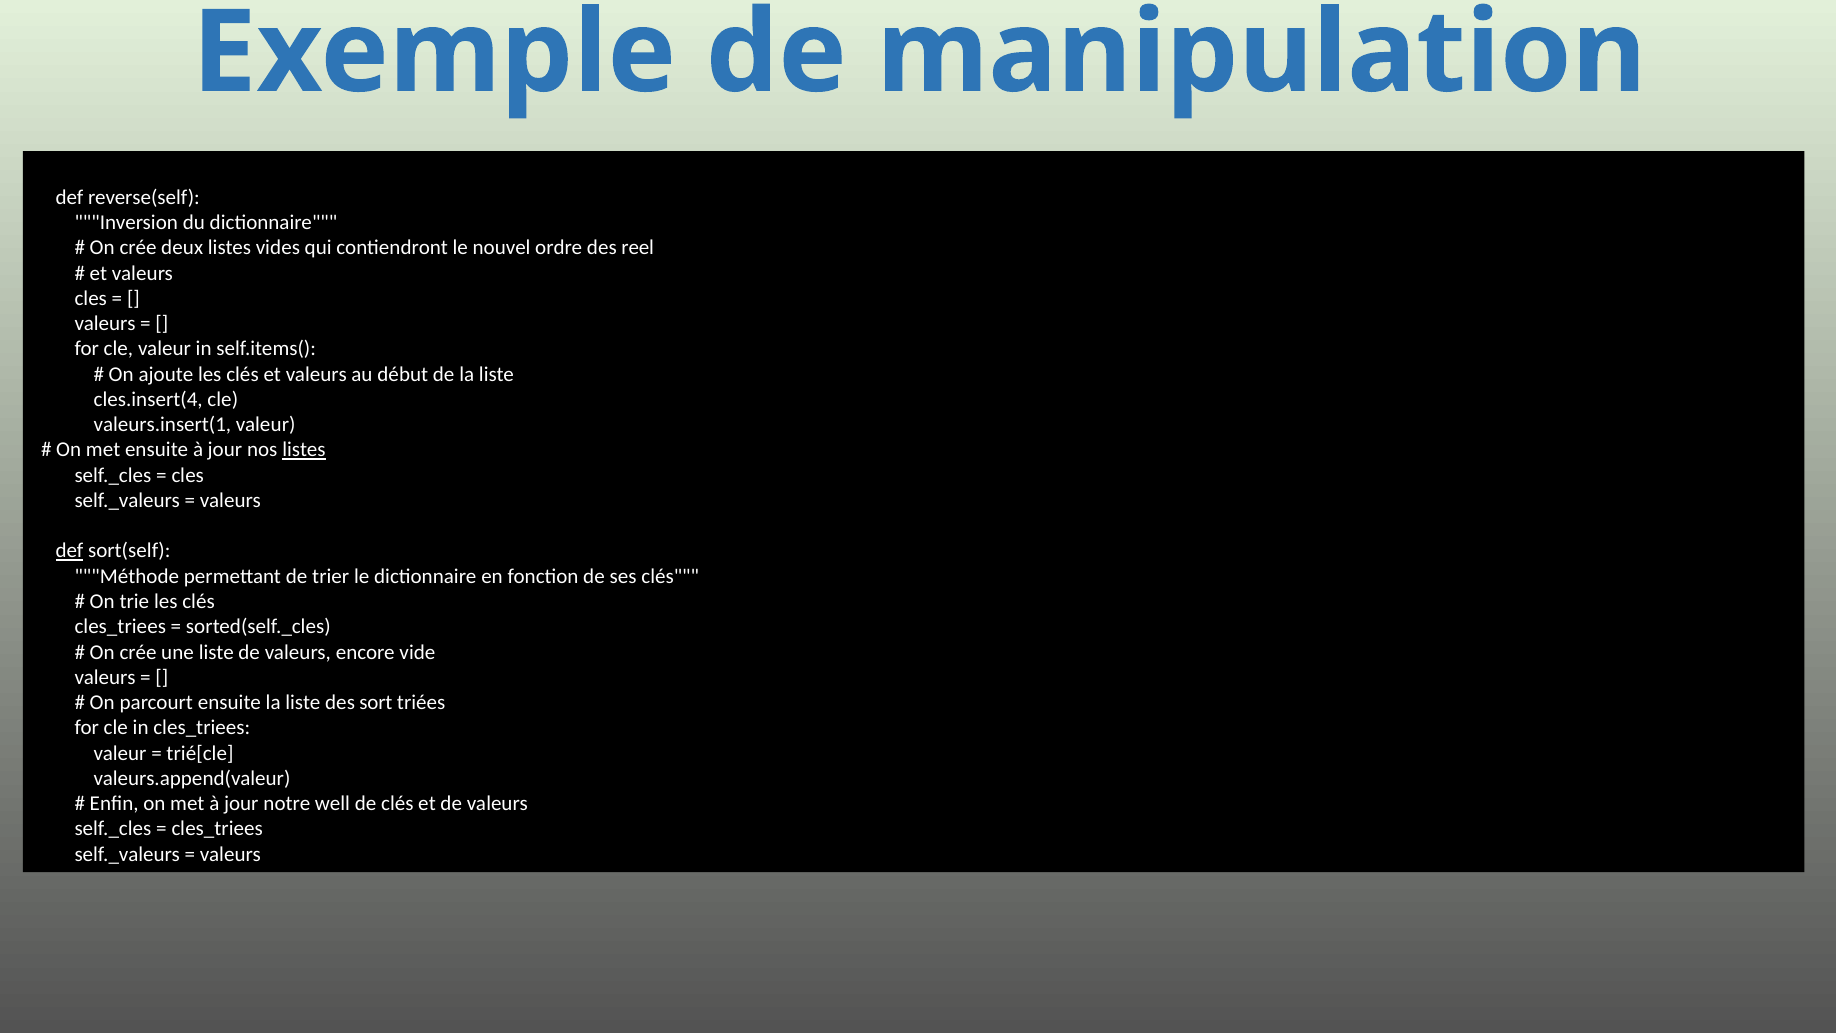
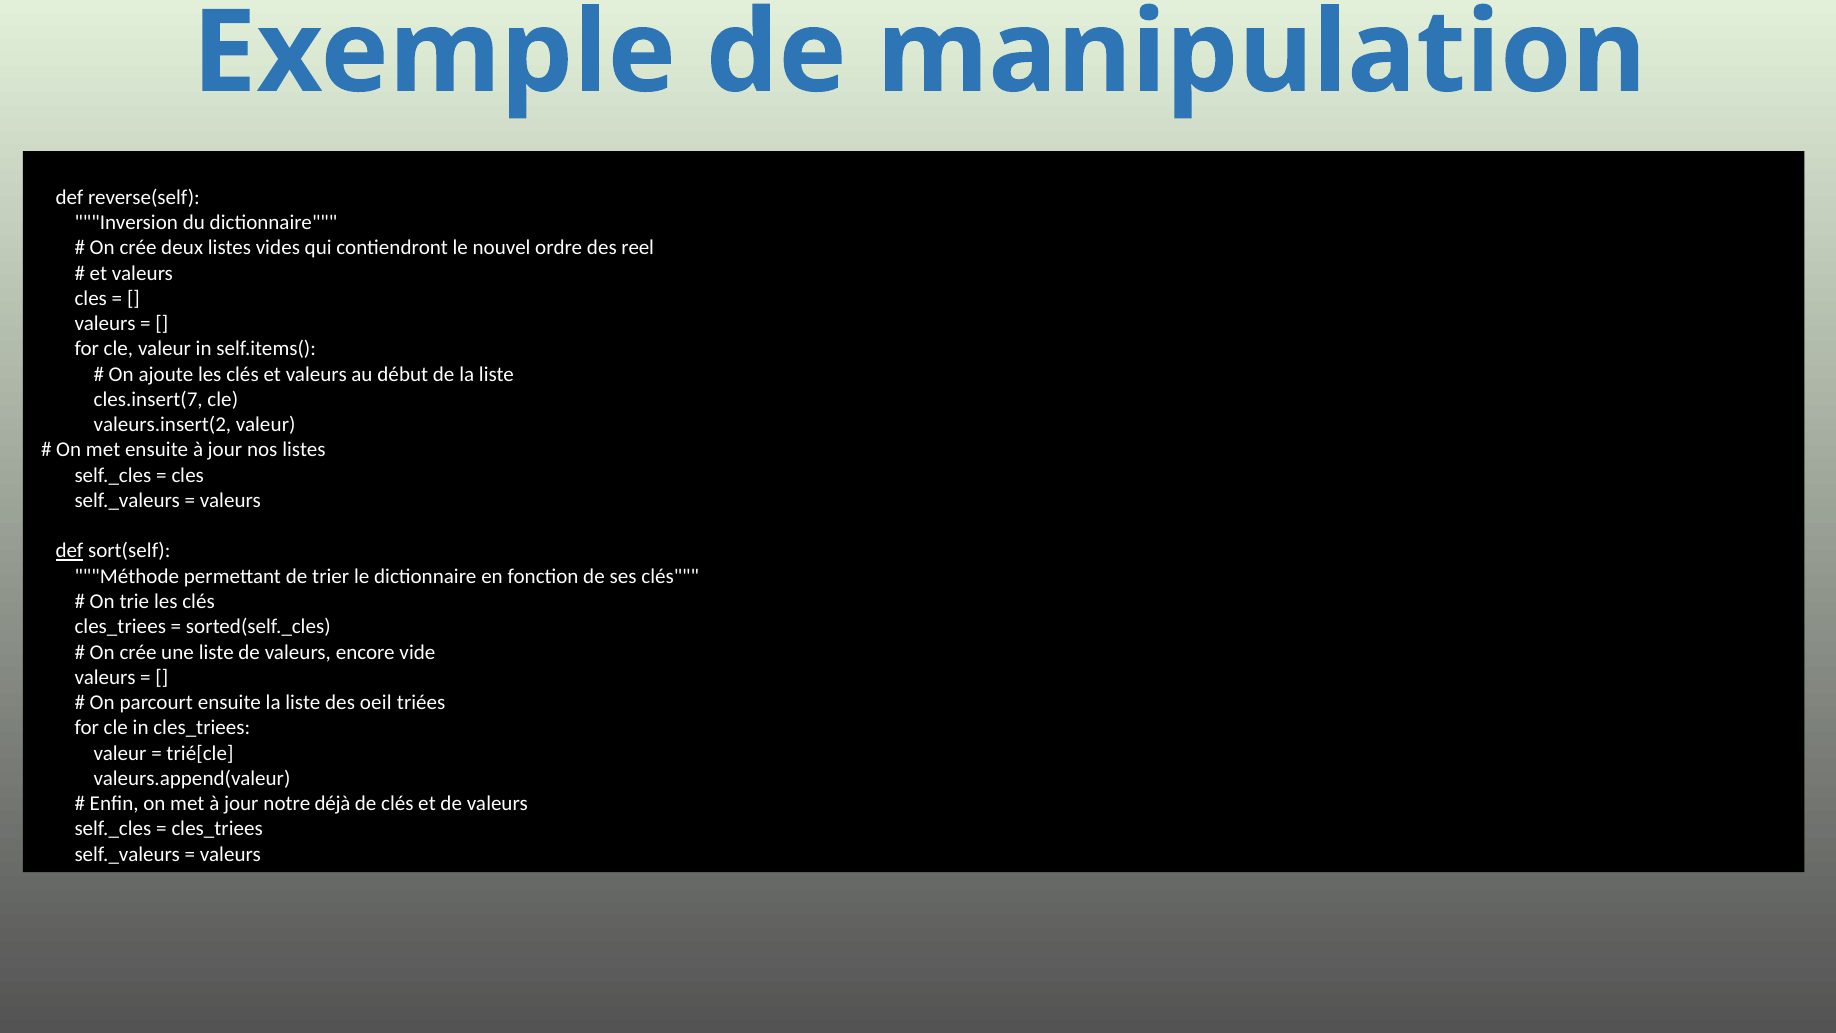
cles.insert(4: cles.insert(4 -> cles.insert(7
valeurs.insert(1: valeurs.insert(1 -> valeurs.insert(2
listes at (304, 450) underline: present -> none
sort: sort -> oeil
well: well -> déjà
